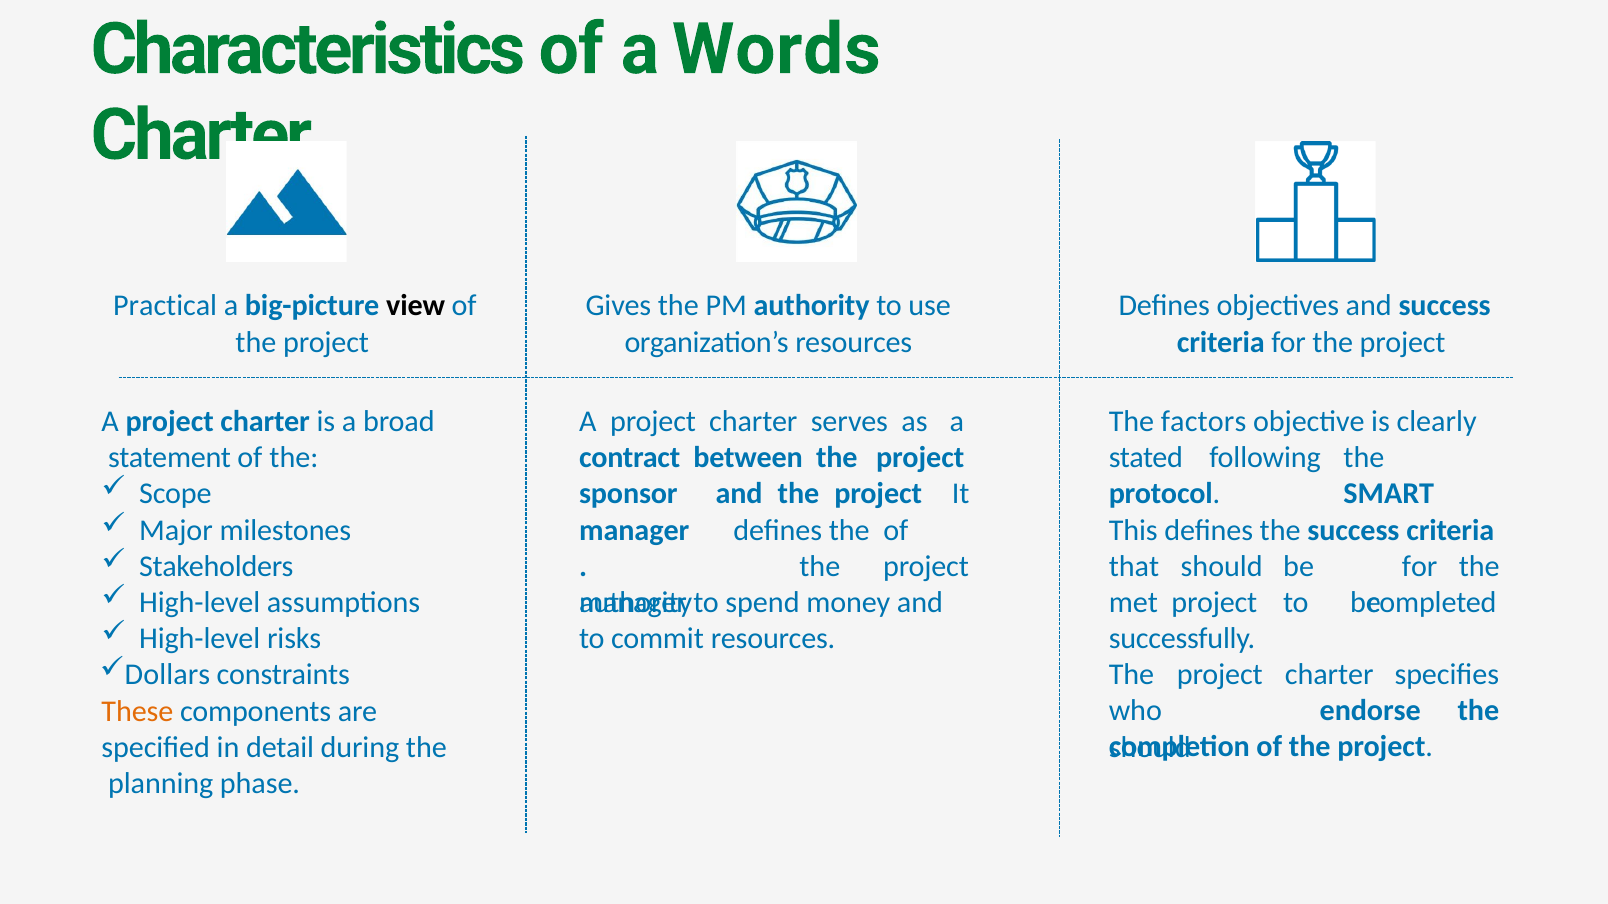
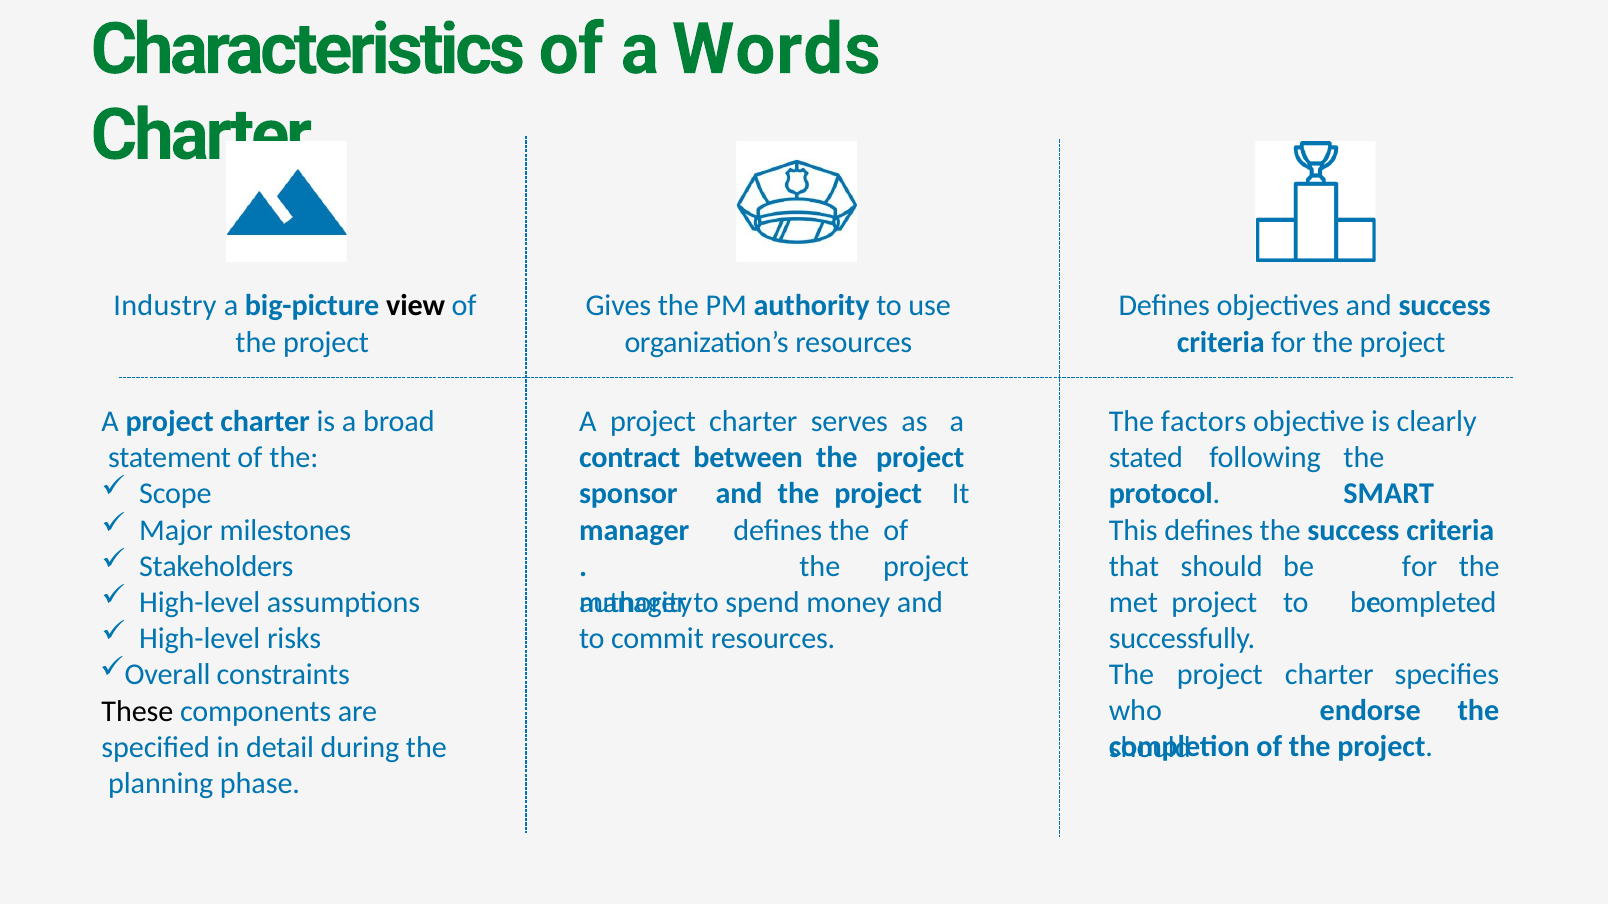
Practical: Practical -> Industry
Dollars: Dollars -> Overall
These colour: orange -> black
